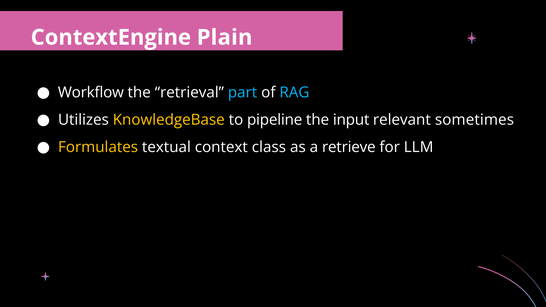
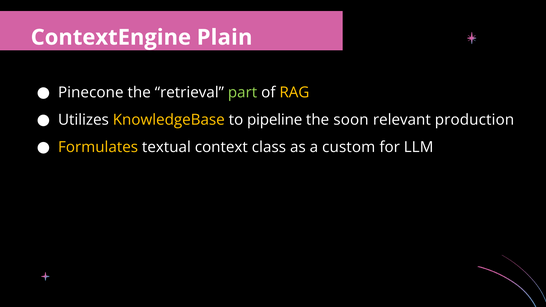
Workflow: Workflow -> Pinecone
part colour: light blue -> light green
RAG colour: light blue -> yellow
input: input -> soon
sometimes: sometimes -> production
retrieve: retrieve -> custom
